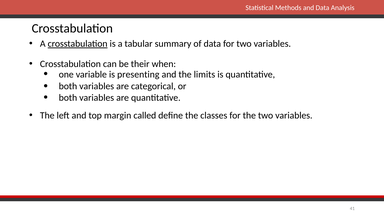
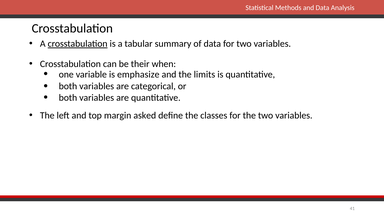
presenting: presenting -> emphasize
called: called -> asked
